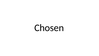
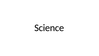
Chosen: Chosen -> Science
